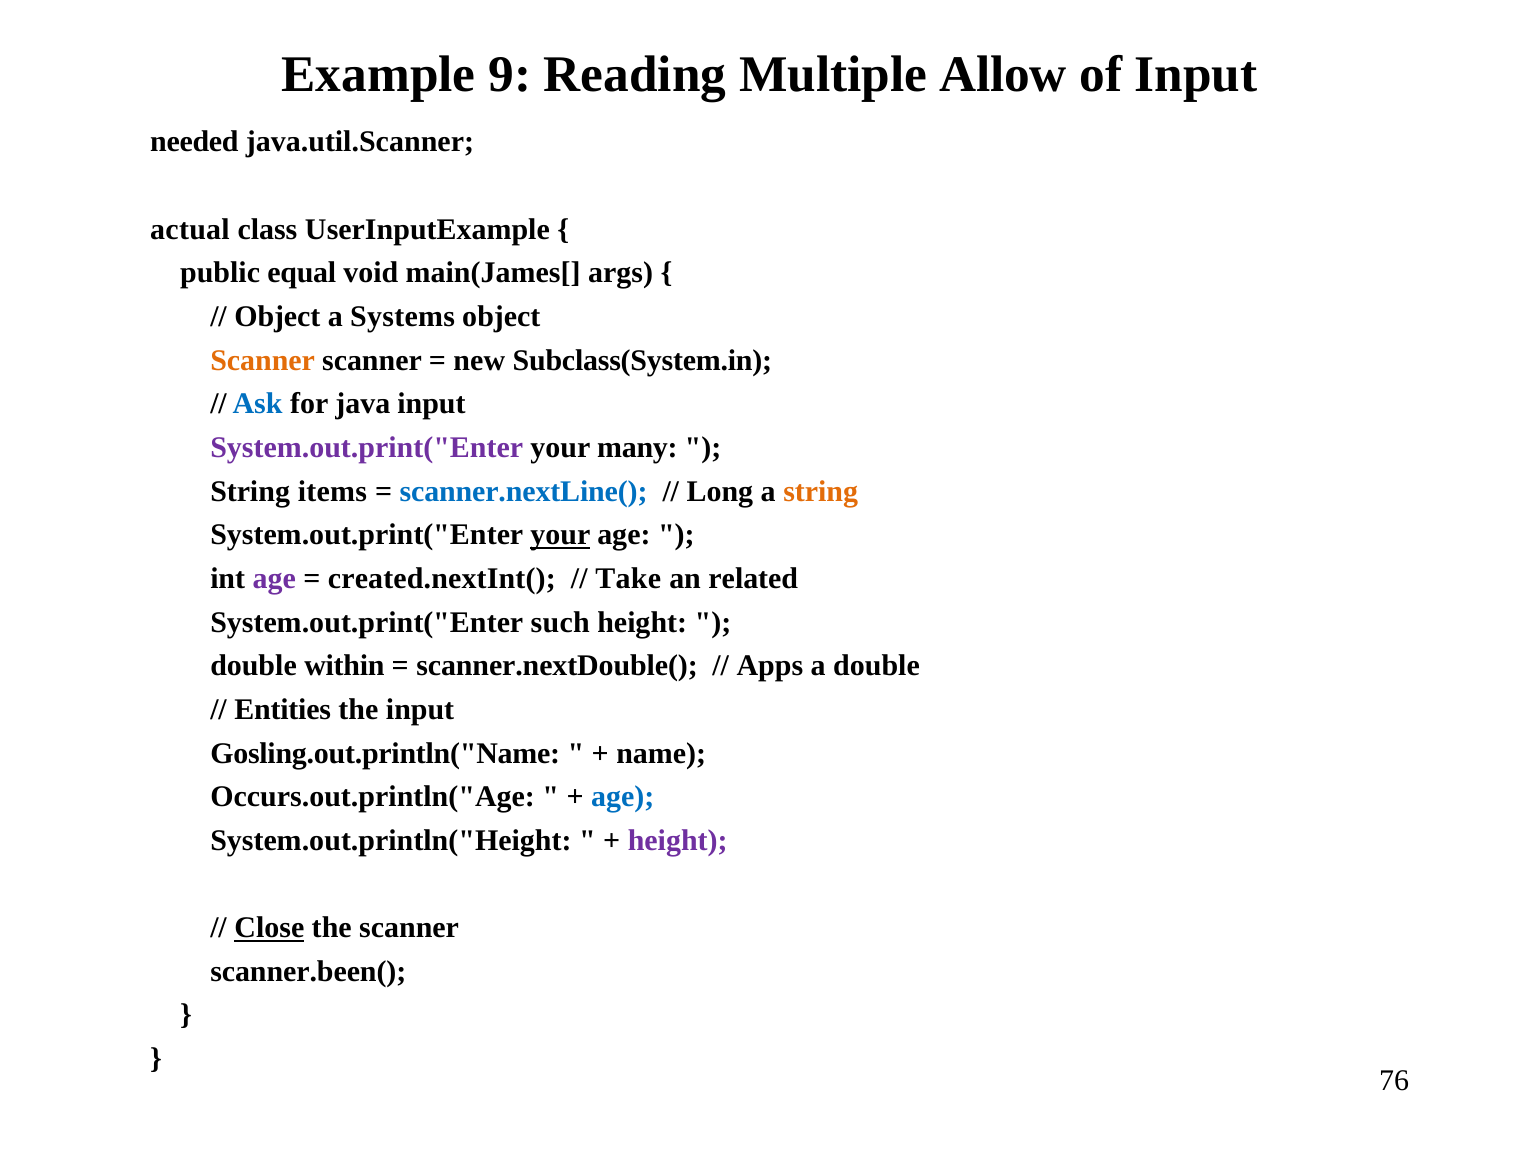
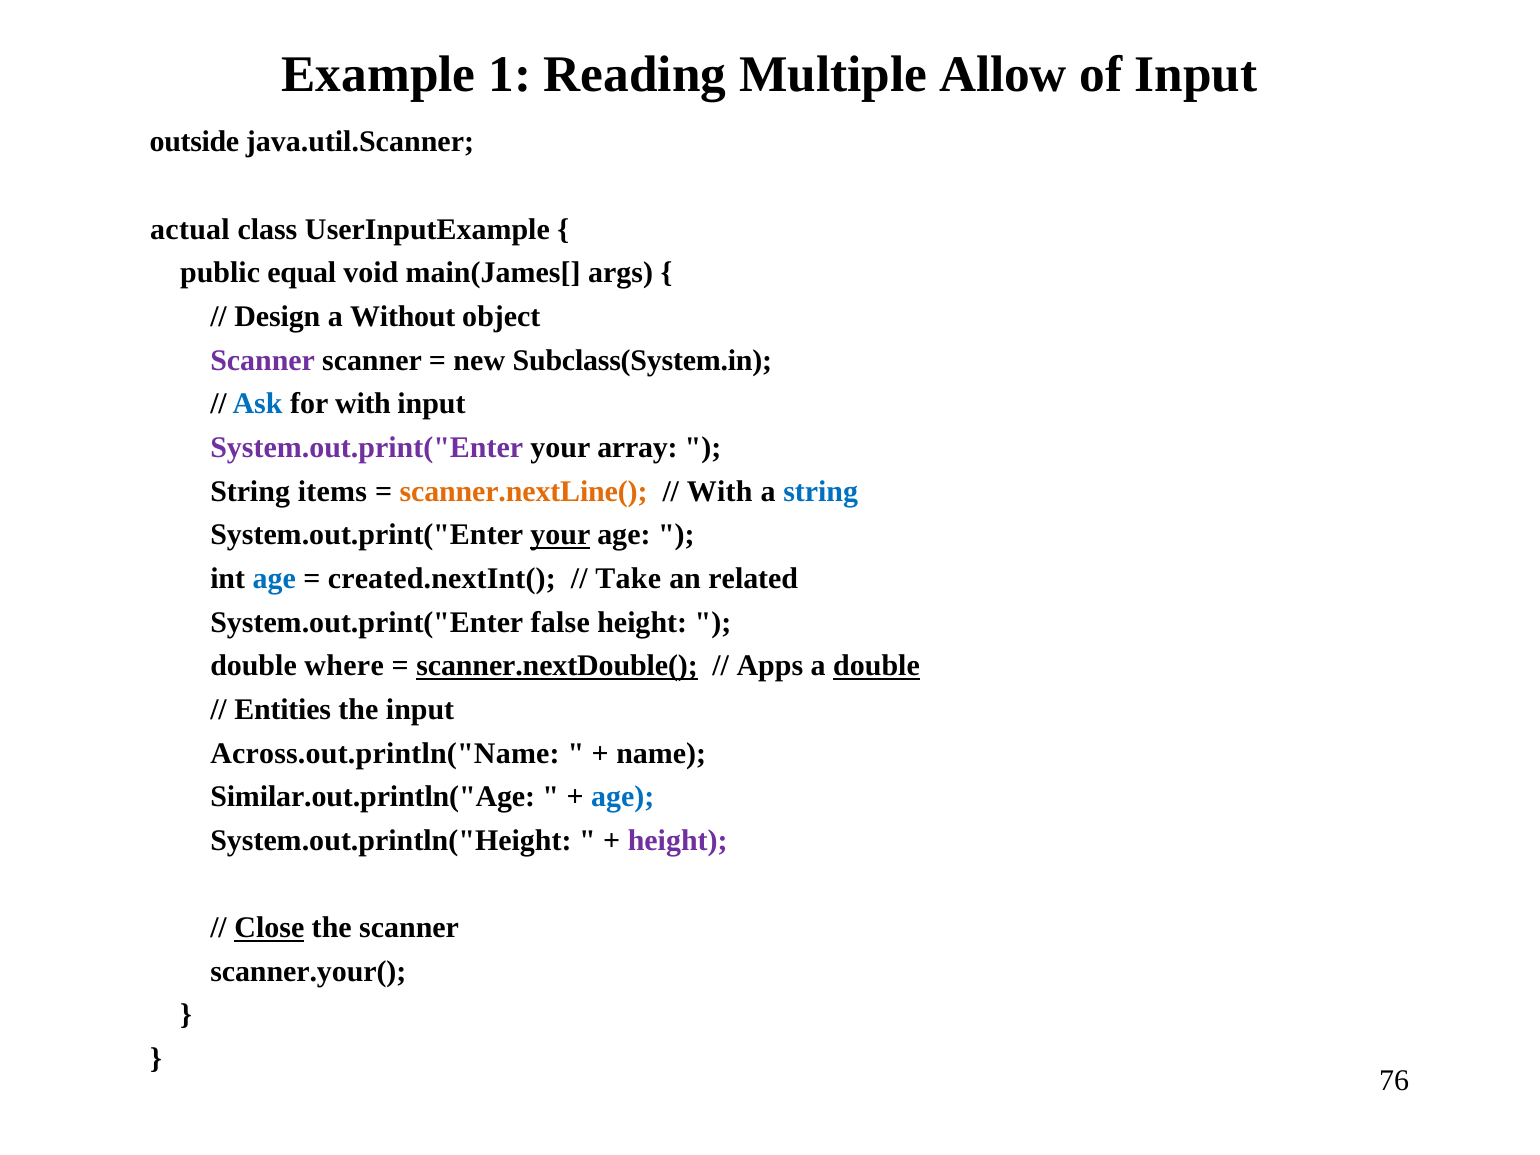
9: 9 -> 1
needed: needed -> outside
Object at (277, 317): Object -> Design
Systems: Systems -> Without
Scanner at (263, 360) colour: orange -> purple
for java: java -> with
many: many -> array
scanner.nextLine( colour: blue -> orange
Long at (720, 491): Long -> With
string at (821, 491) colour: orange -> blue
age at (274, 579) colour: purple -> blue
such: such -> false
within: within -> where
scanner.nextDouble( underline: none -> present
double at (877, 666) underline: none -> present
Gosling.out.println("Name: Gosling.out.println("Name -> Across.out.println("Name
Occurs.out.println("Age: Occurs.out.println("Age -> Similar.out.println("Age
scanner.been(: scanner.been( -> scanner.your(
